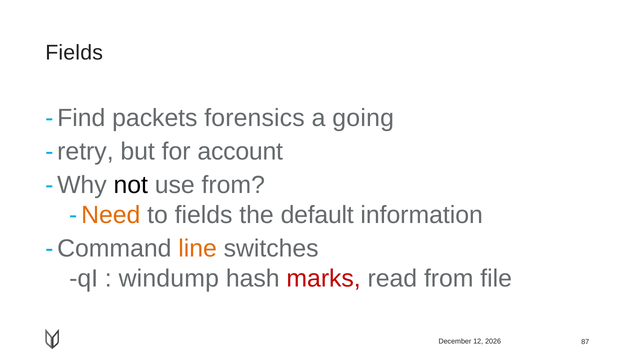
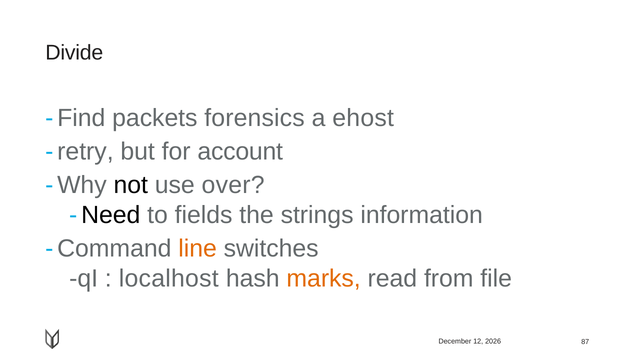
Fields at (74, 53): Fields -> Divide
going: going -> ehost
use from: from -> over
Need colour: orange -> black
default: default -> strings
windump: windump -> localhost
marks colour: red -> orange
